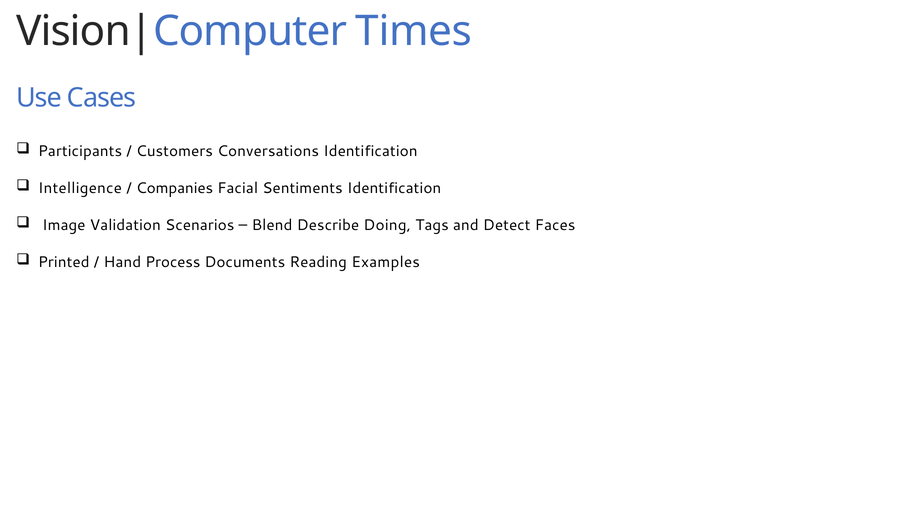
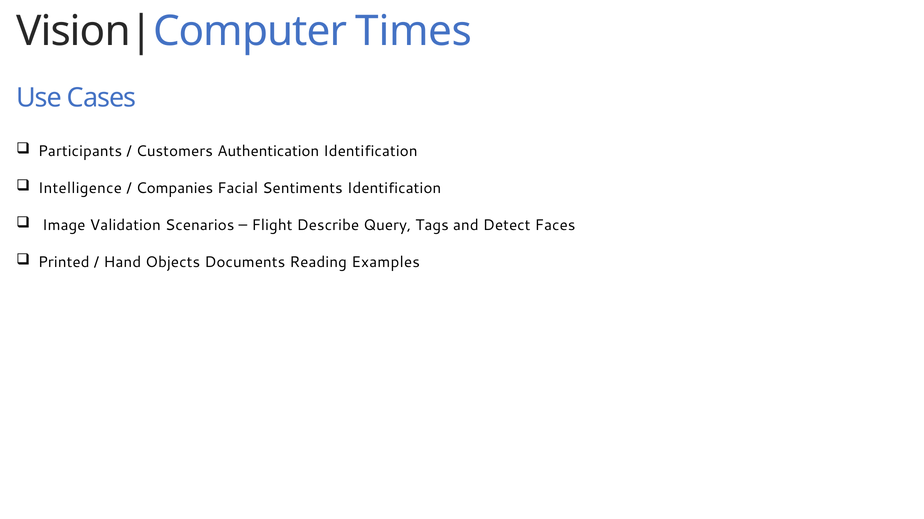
Conversations: Conversations -> Authentication
Blend: Blend -> Flight
Doing: Doing -> Query
Process: Process -> Objects
